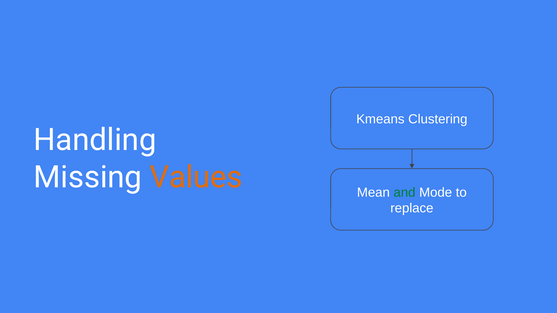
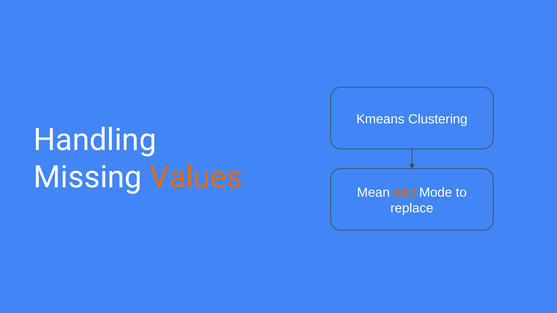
and colour: green -> orange
